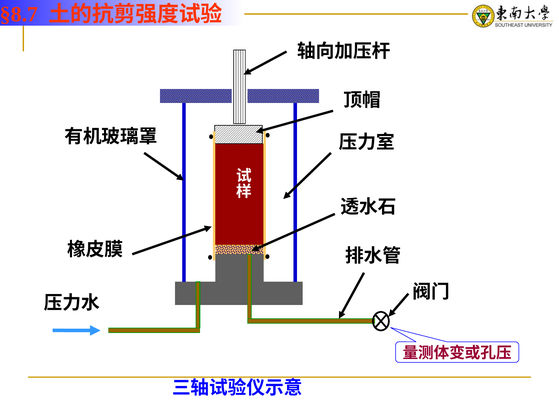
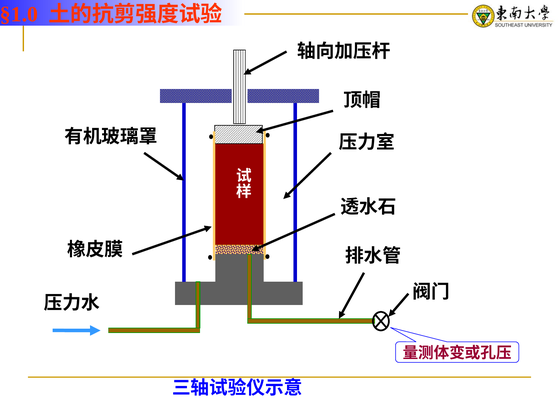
§8.7: §8.7 -> §1.0
